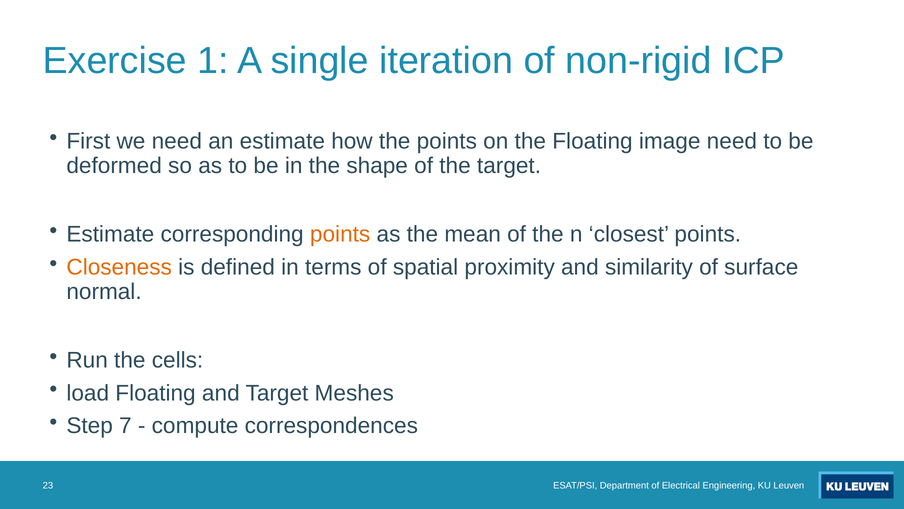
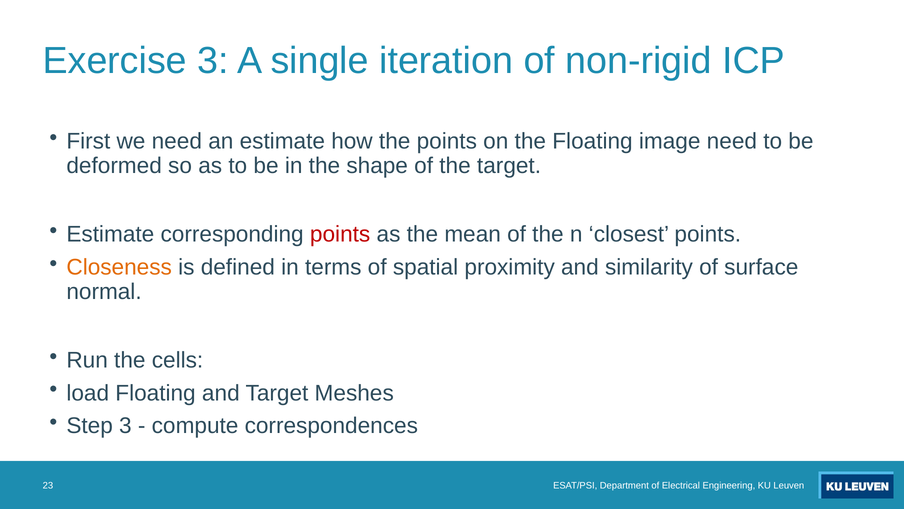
Exercise 1: 1 -> 3
points at (340, 234) colour: orange -> red
Step 7: 7 -> 3
